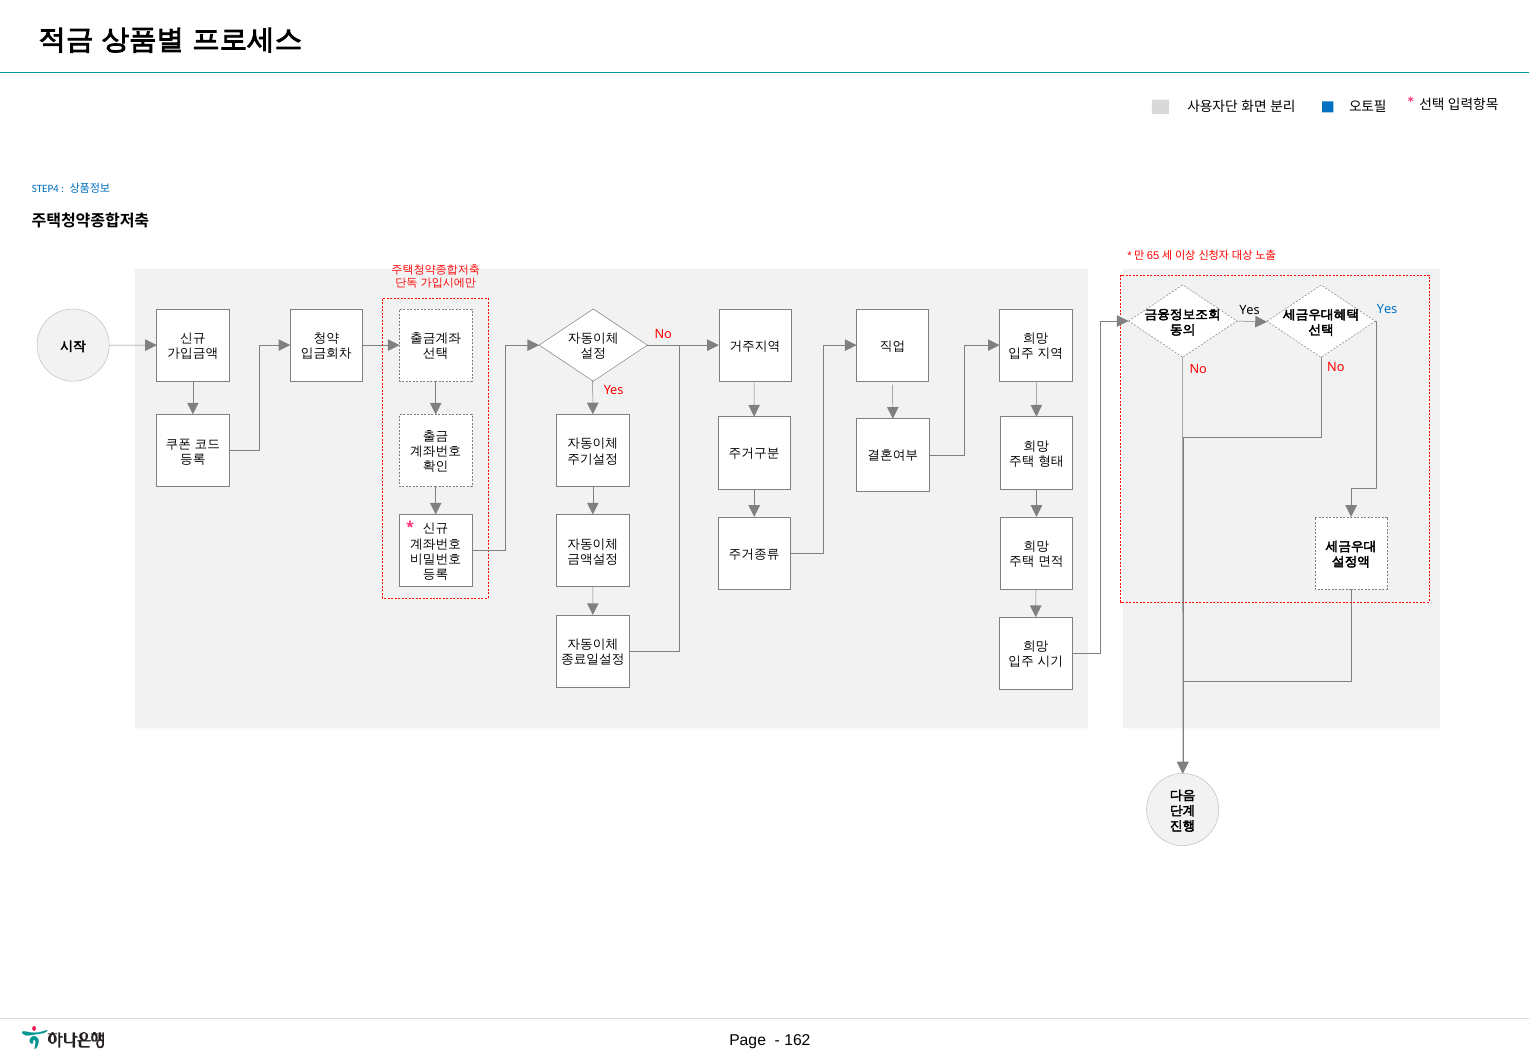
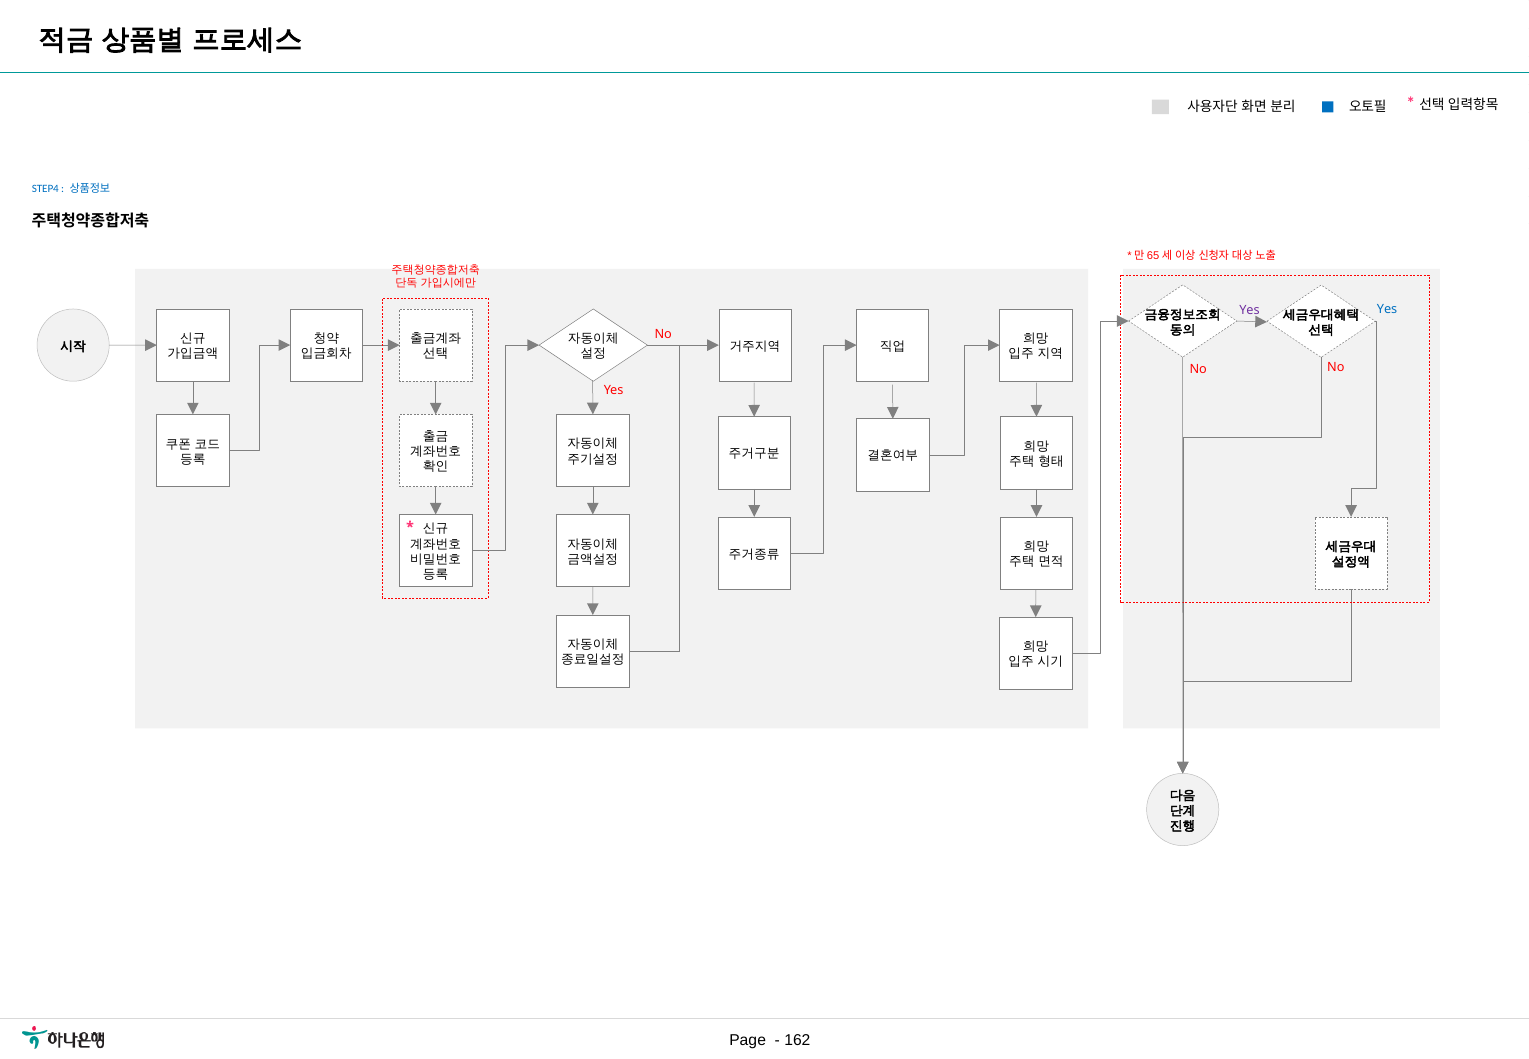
Yes at (1249, 310) colour: black -> purple
